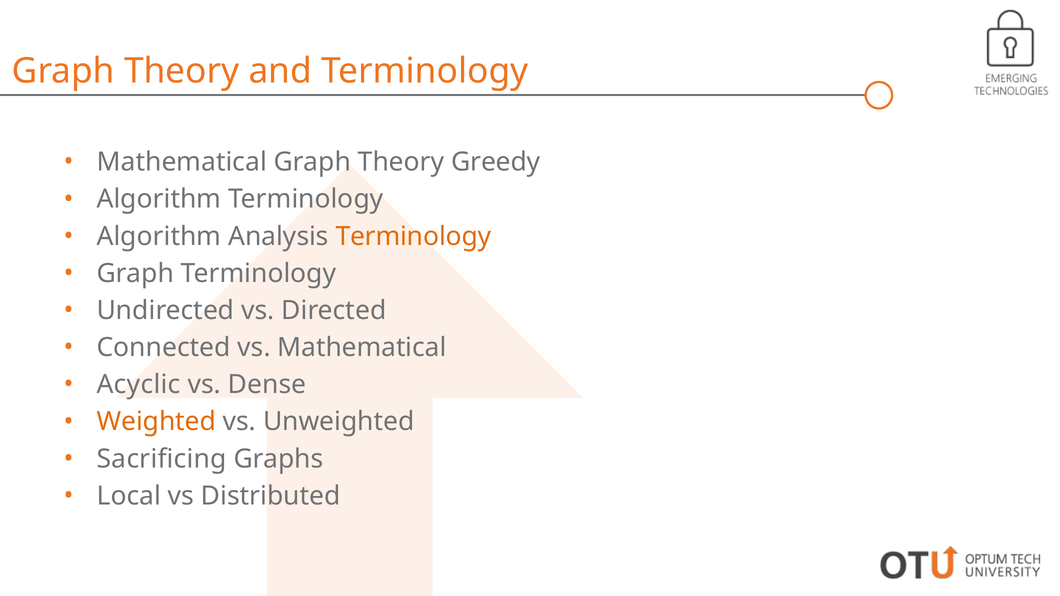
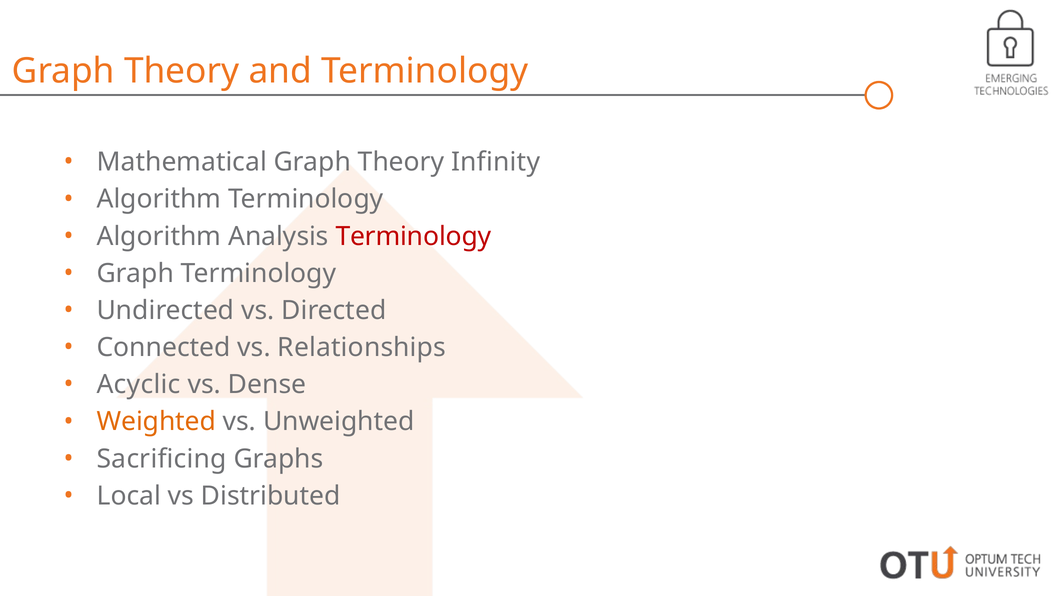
Greedy: Greedy -> Infinity
Terminology at (413, 236) colour: orange -> red
vs Mathematical: Mathematical -> Relationships
